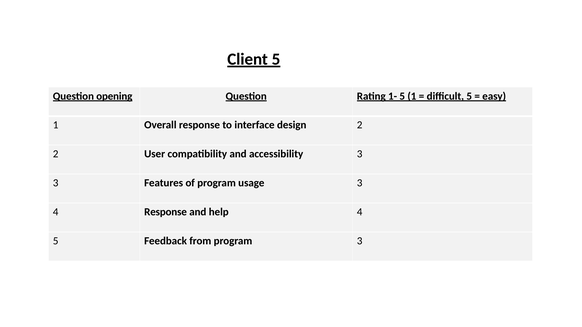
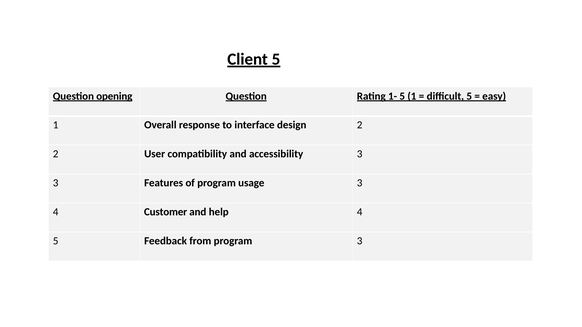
4 Response: Response -> Customer
